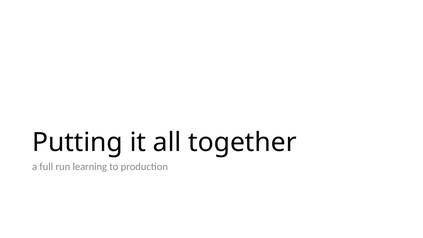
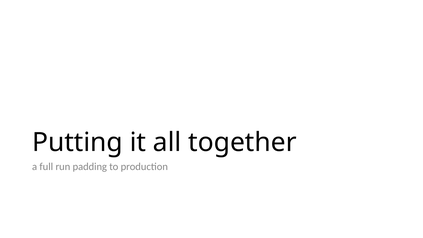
learning: learning -> padding
